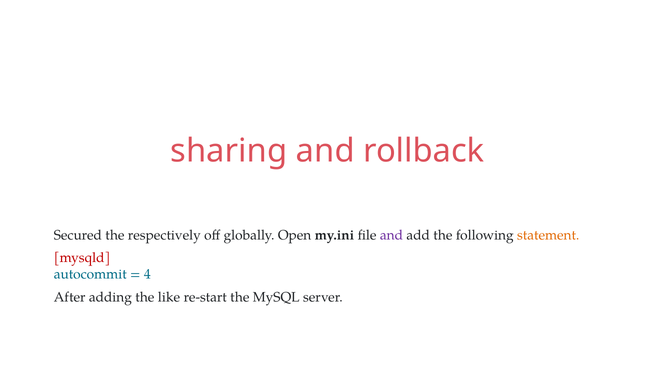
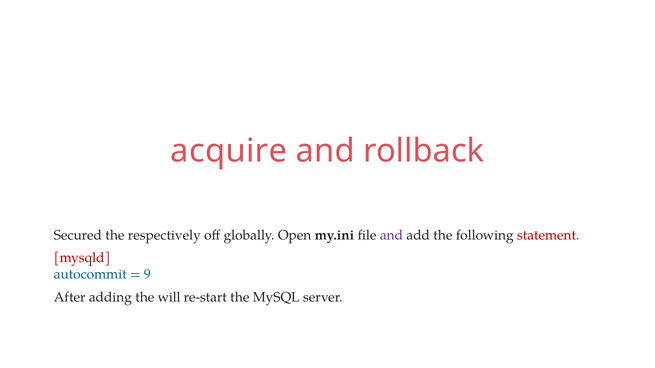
sharing: sharing -> acquire
statement colour: orange -> red
4: 4 -> 9
like: like -> will
